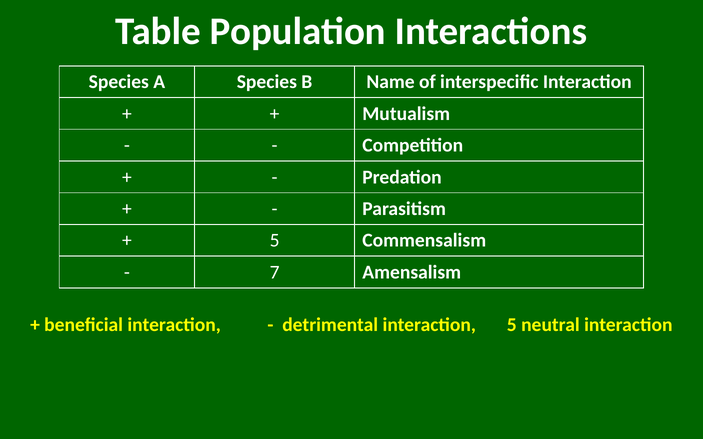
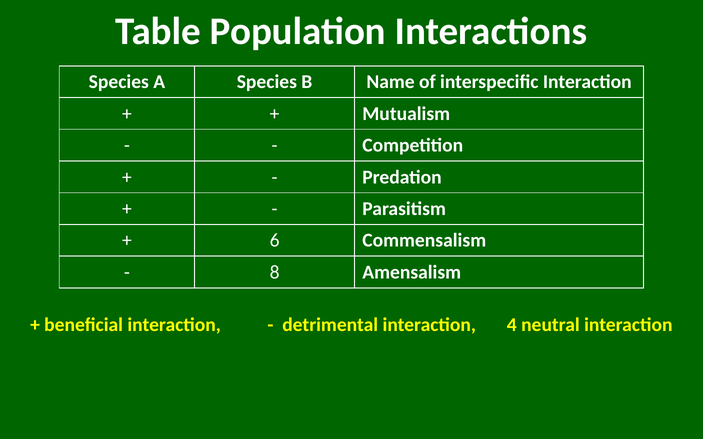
5 at (275, 241): 5 -> 6
7: 7 -> 8
interaction 5: 5 -> 4
